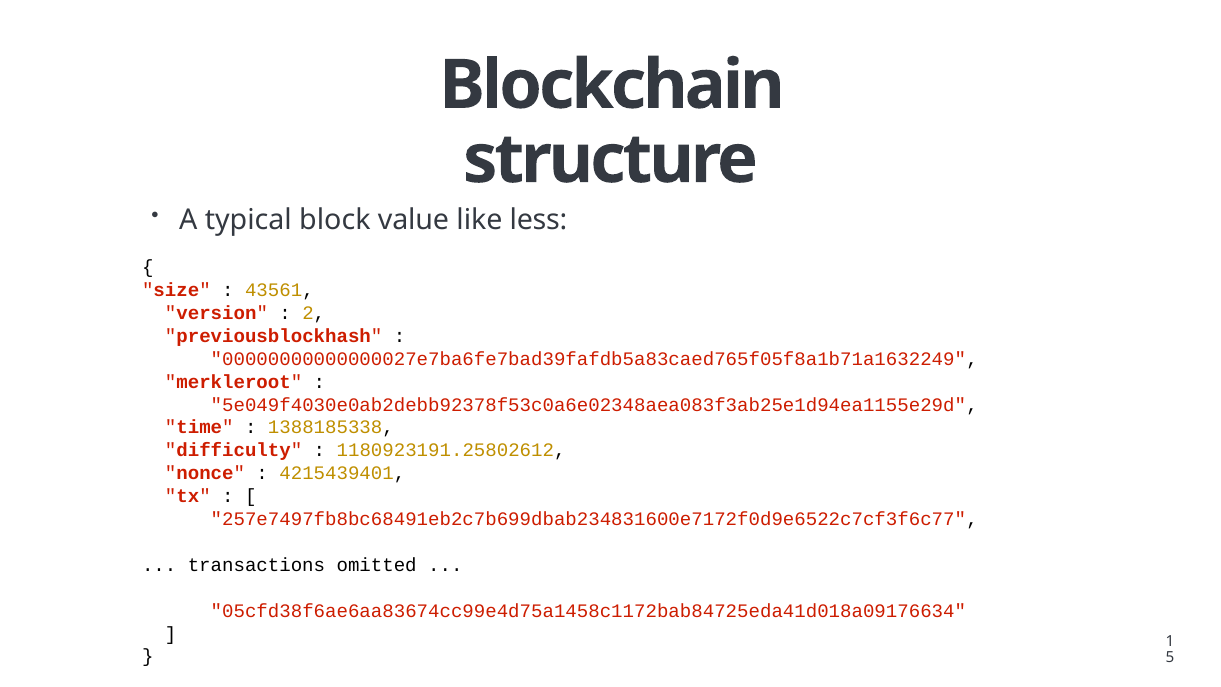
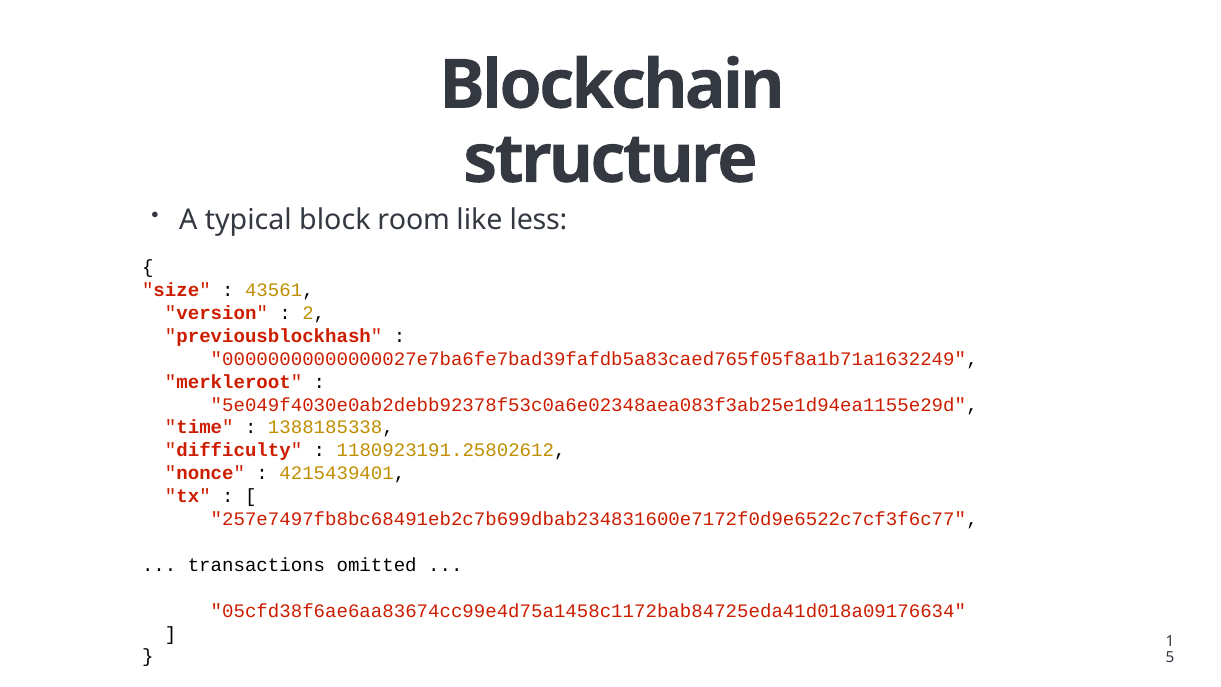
value: value -> room
